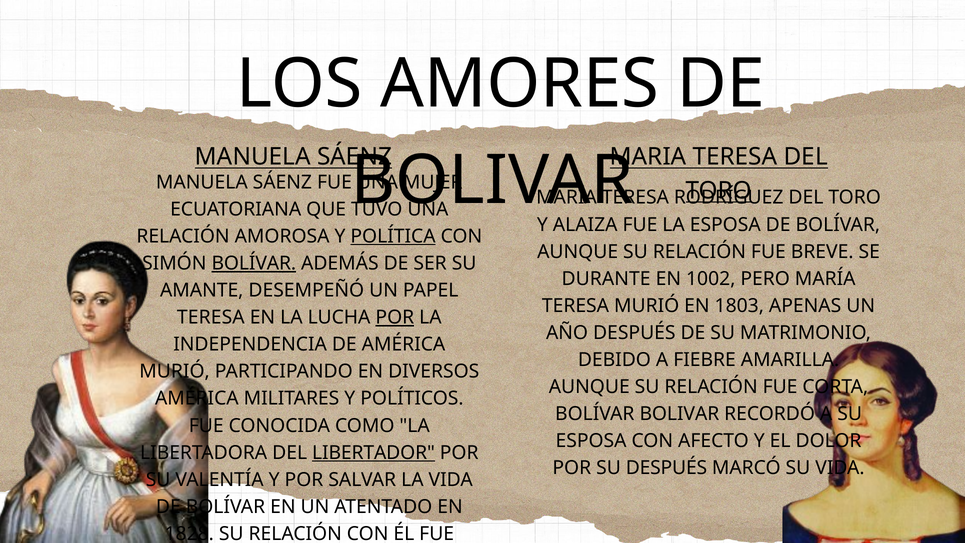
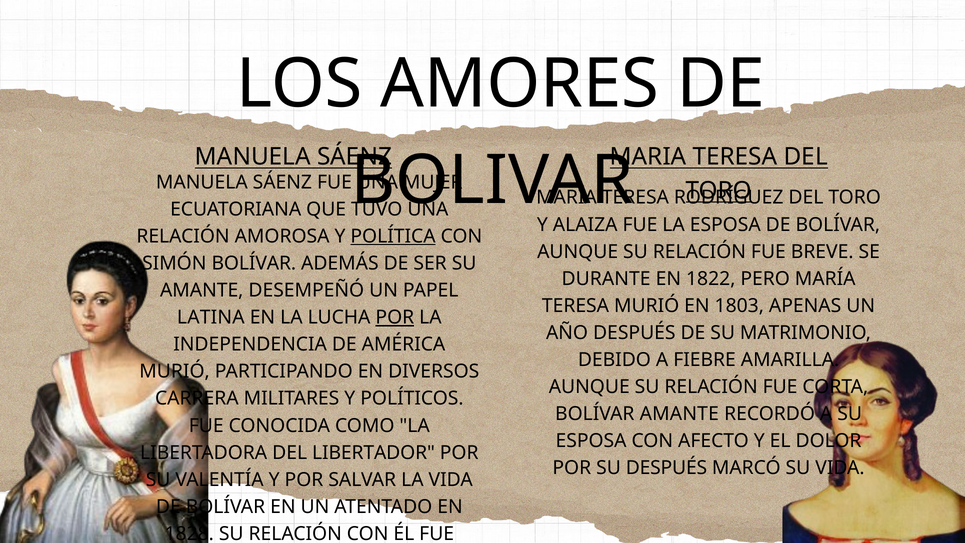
BOLÍVAR at (254, 263) underline: present -> none
1002: 1002 -> 1822
TERESA at (211, 317): TERESA -> LATINA
AMÉRICA at (197, 398): AMÉRICA -> CARRERA
BOLÍVAR BOLIVAR: BOLIVAR -> AMANTE
LIBERTADOR underline: present -> none
